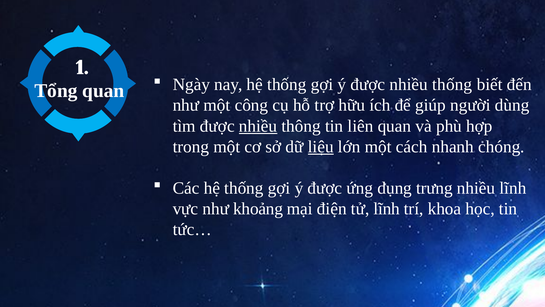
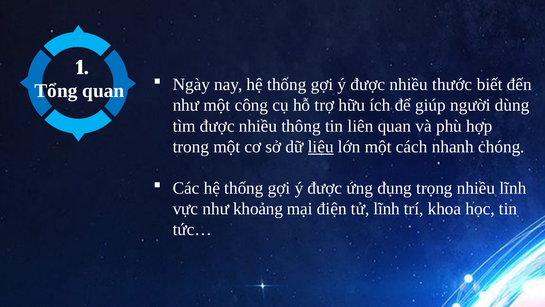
nhiều thống: thống -> thước
nhiều at (258, 126) underline: present -> none
trưng: trưng -> trọng
